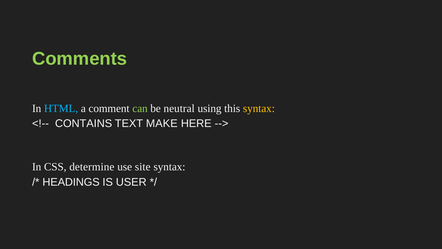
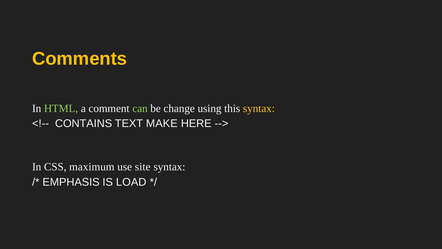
Comments colour: light green -> yellow
HTML colour: light blue -> light green
neutral: neutral -> change
determine: determine -> maximum
HEADINGS: HEADINGS -> EMPHASIS
USER: USER -> LOAD
